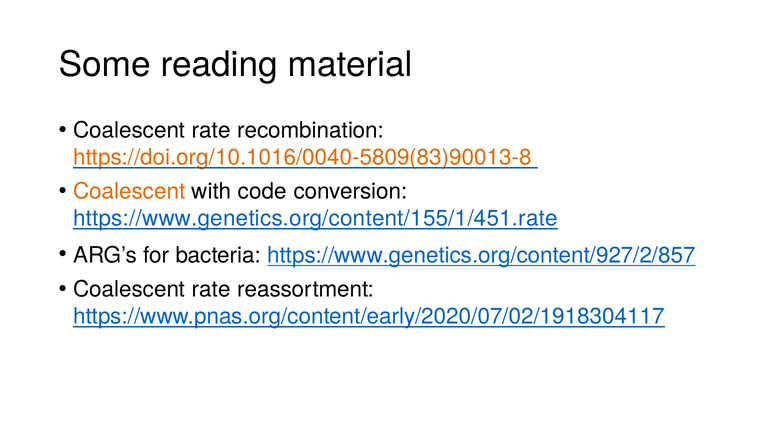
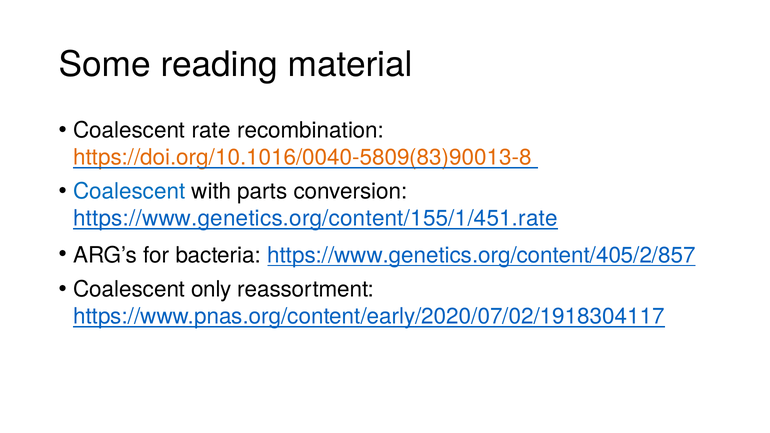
Coalescent at (129, 191) colour: orange -> blue
code: code -> parts
https://www.genetics.org/content/927/2/857: https://www.genetics.org/content/927/2/857 -> https://www.genetics.org/content/405/2/857
rate at (211, 289): rate -> only
